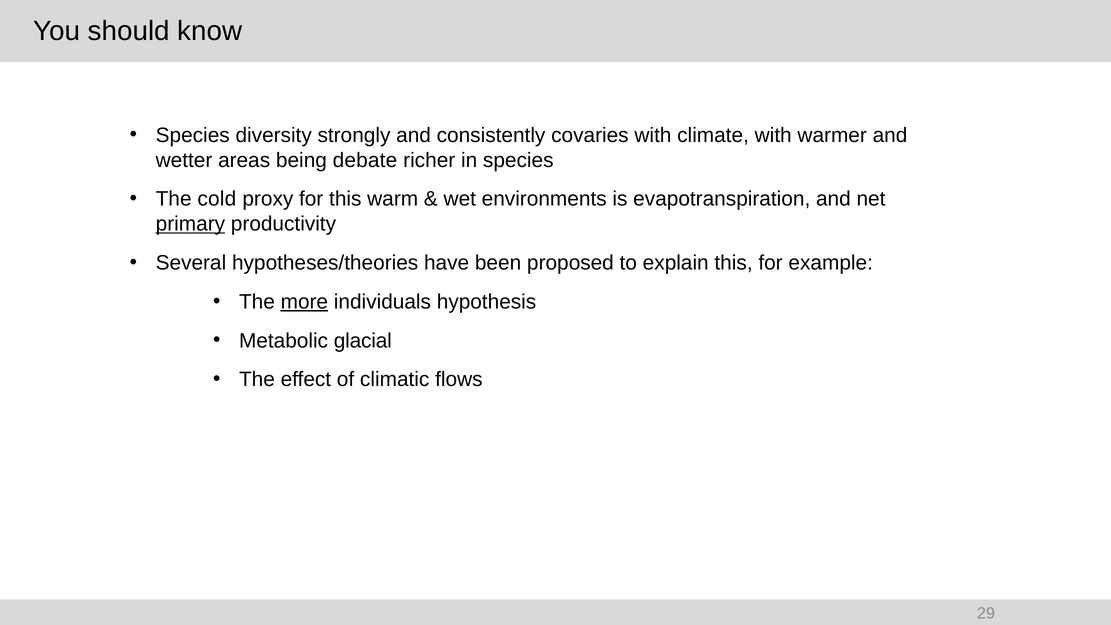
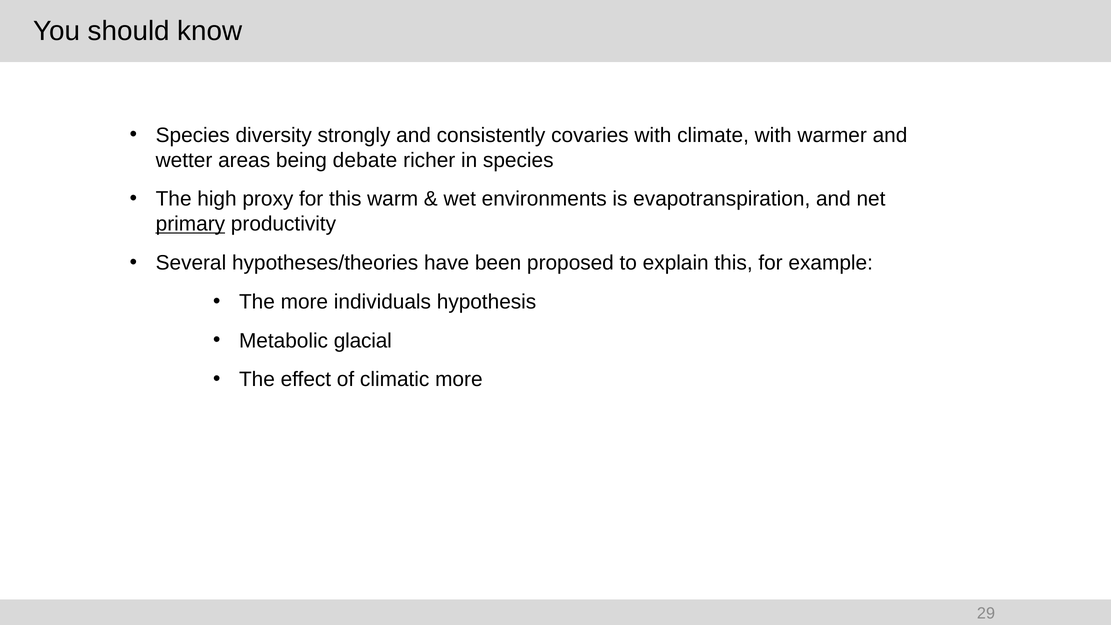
cold: cold -> high
more at (304, 302) underline: present -> none
climatic flows: flows -> more
